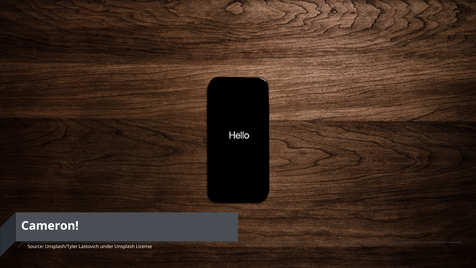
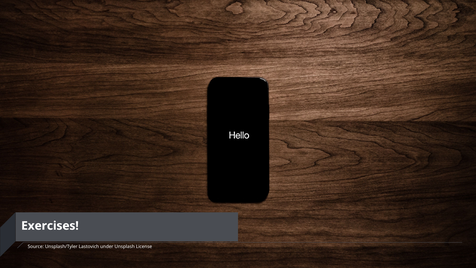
Cameron: Cameron -> Exercises
